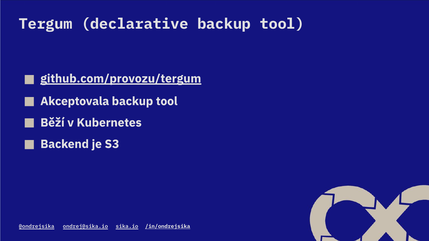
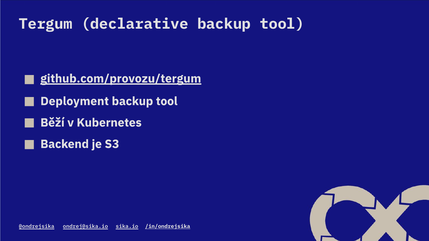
Akceptovala: Akceptovala -> Deployment
